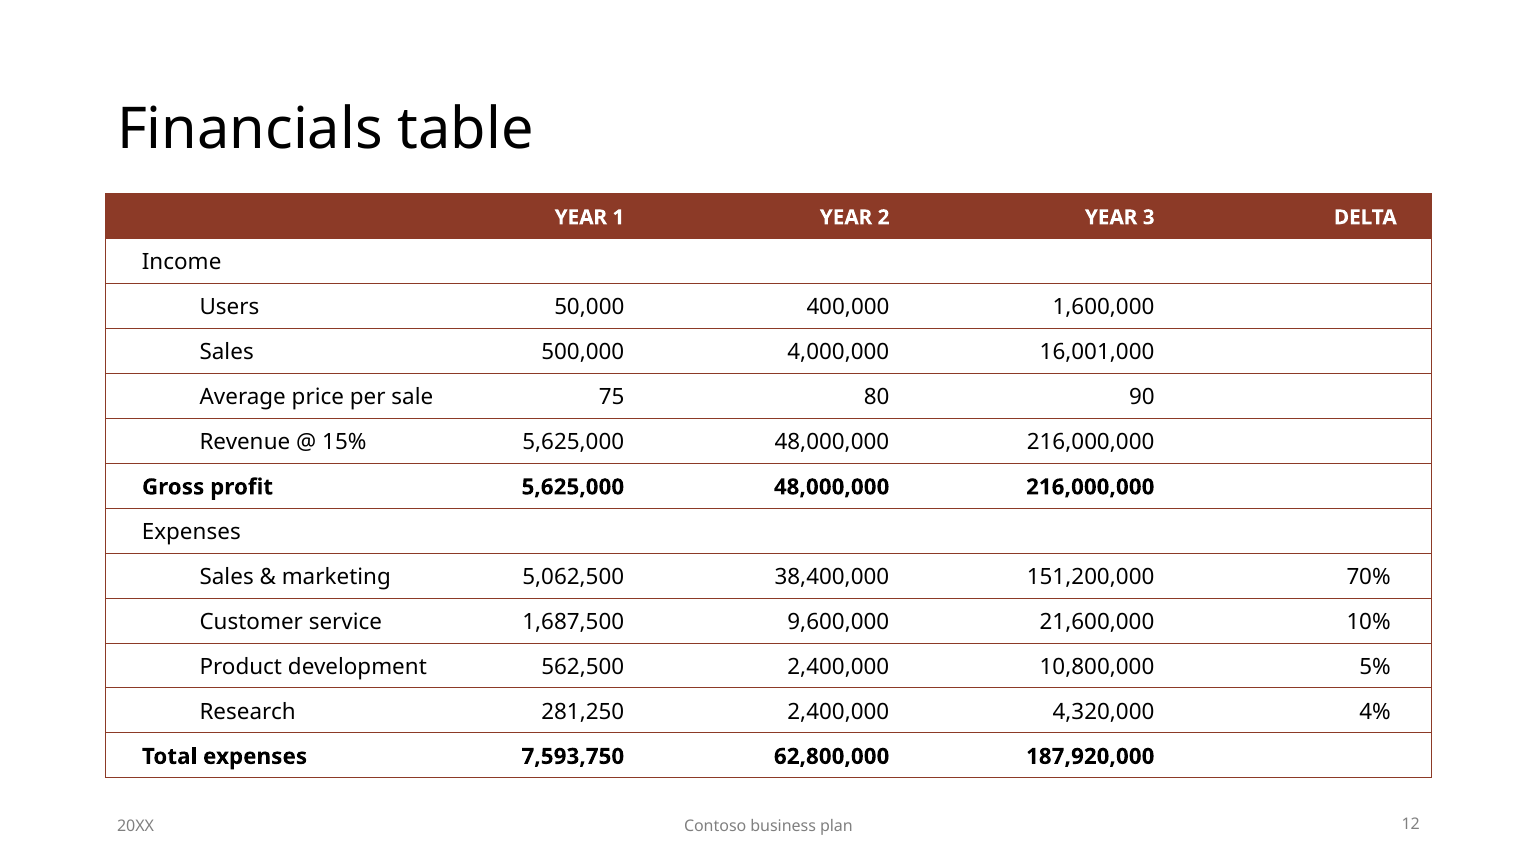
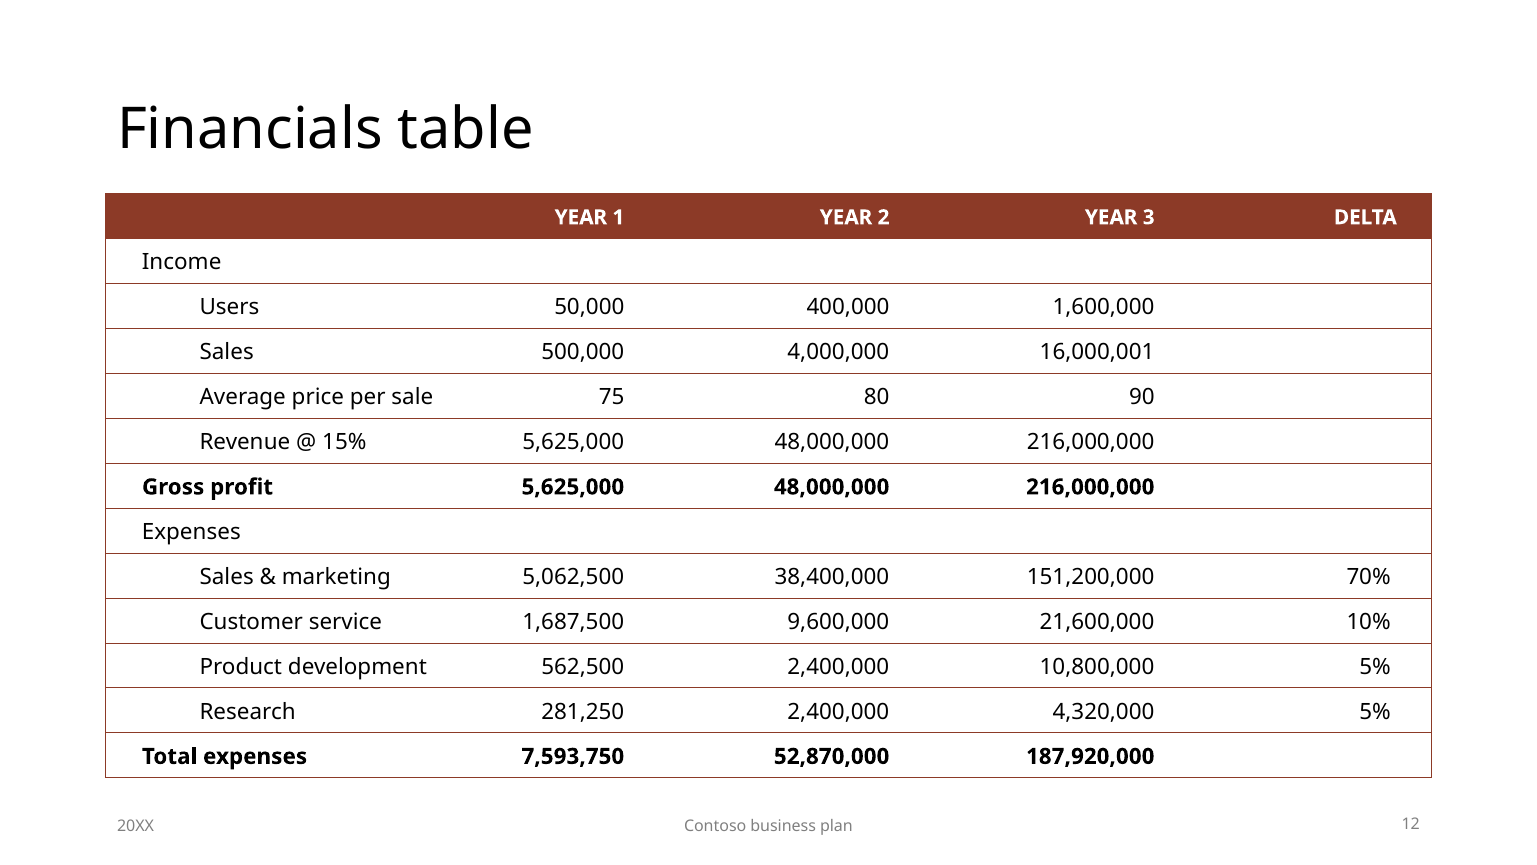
16,001,000: 16,001,000 -> 16,000,001
4,320,000 4%: 4% -> 5%
62,800,000: 62,800,000 -> 52,870,000
